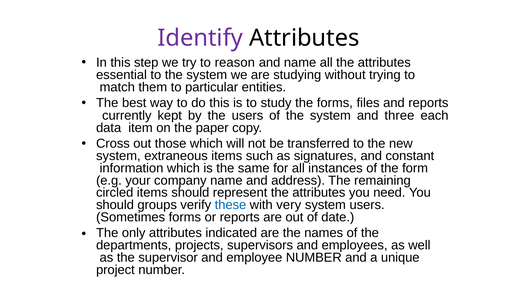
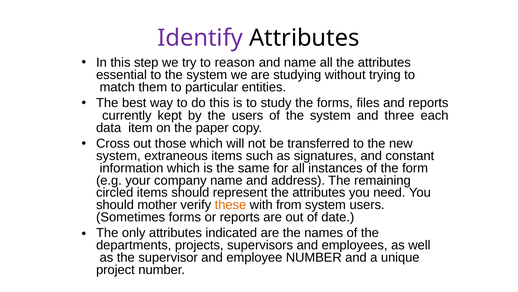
groups: groups -> mother
these colour: blue -> orange
very: very -> from
